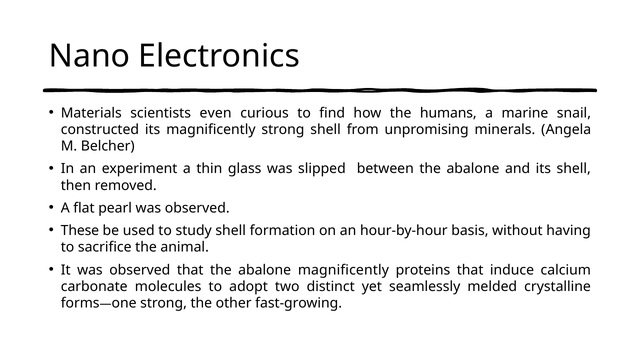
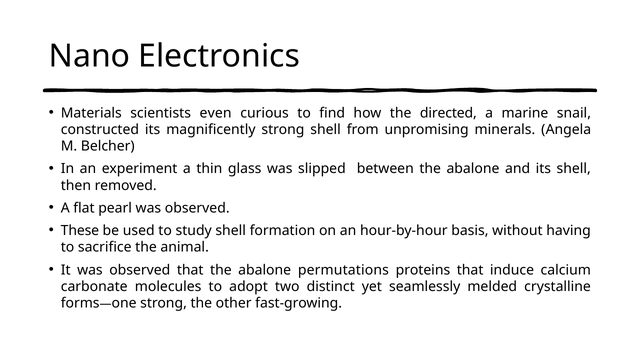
humans: humans -> directed
abalone magnificently: magnificently -> permutations
